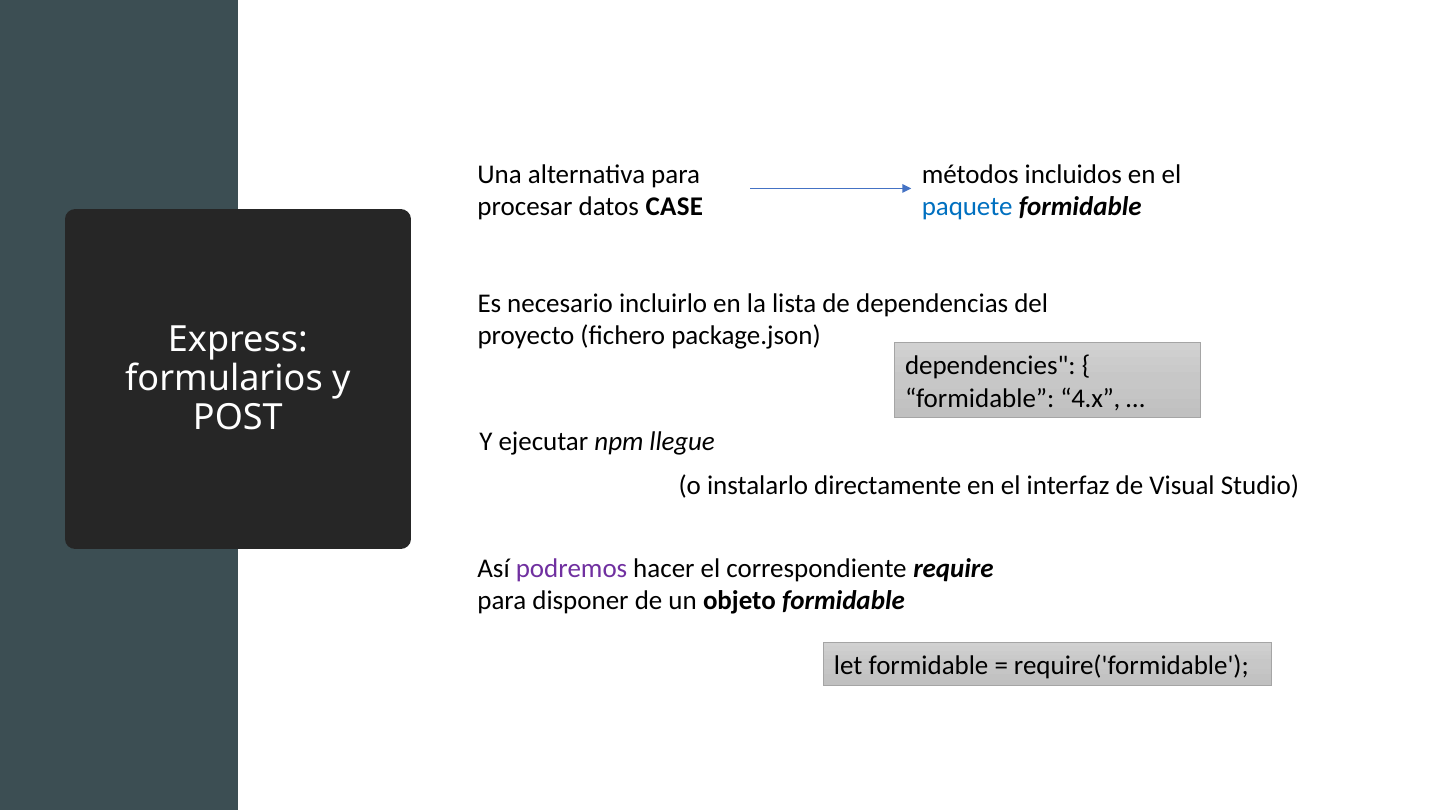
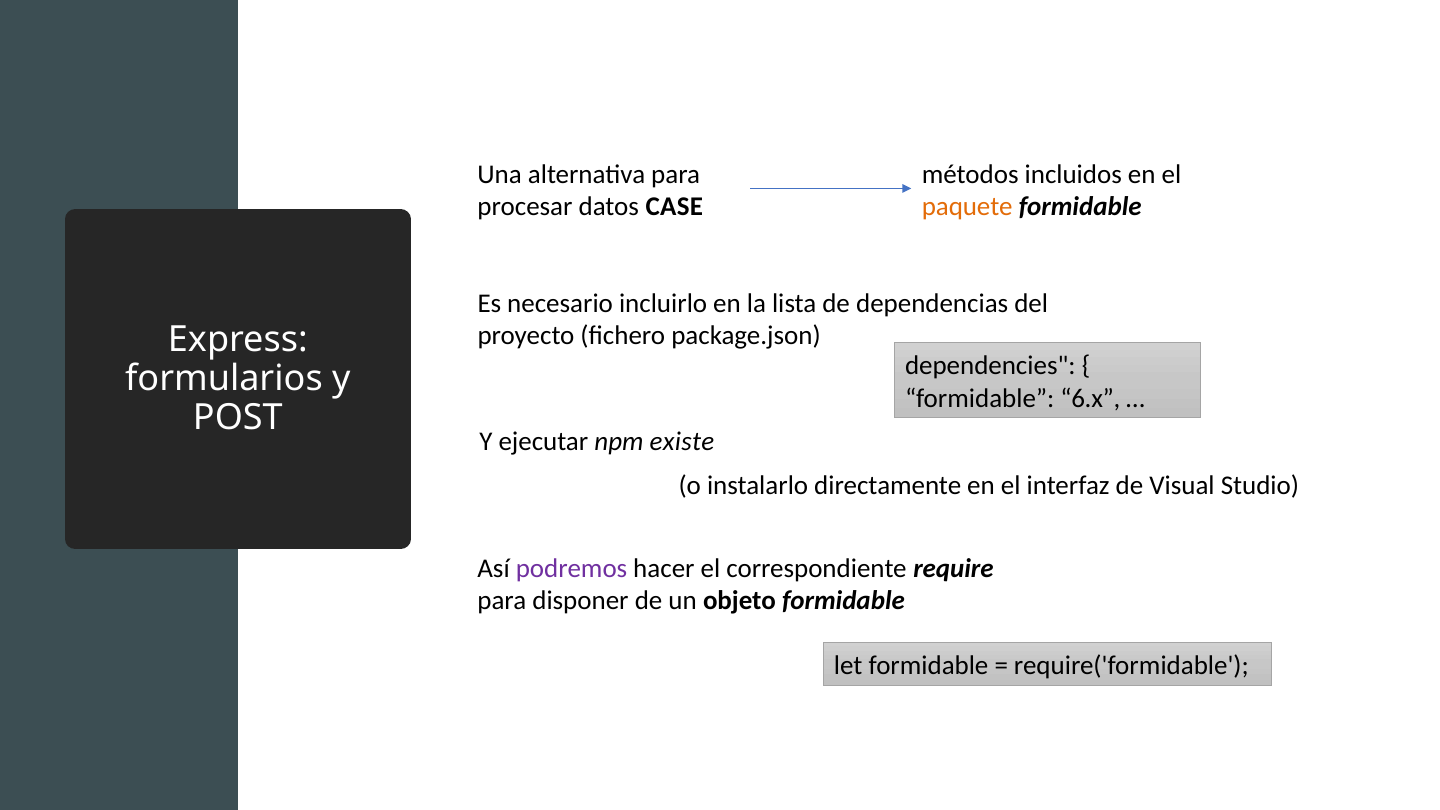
paquete colour: blue -> orange
4.x: 4.x -> 6.x
llegue: llegue -> existe
